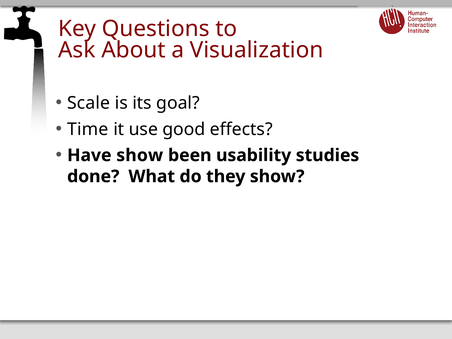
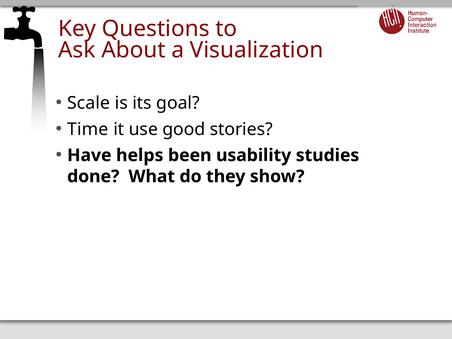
effects: effects -> stories
Have show: show -> helps
